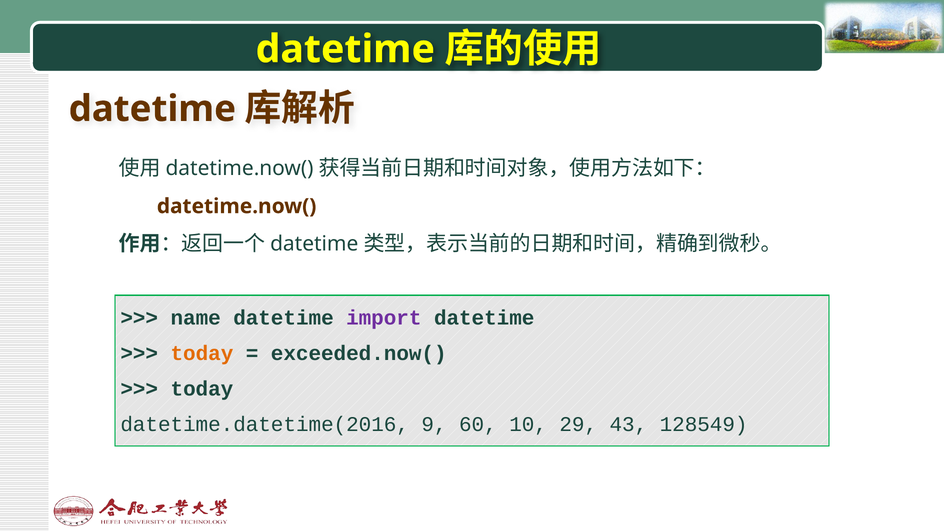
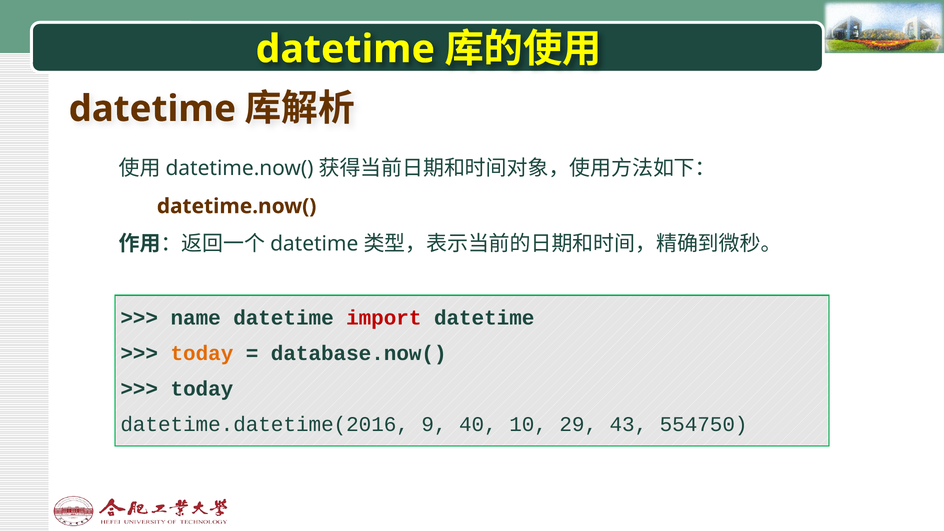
import colour: purple -> red
exceeded.now(: exceeded.now( -> database.now(
60: 60 -> 40
128549: 128549 -> 554750
